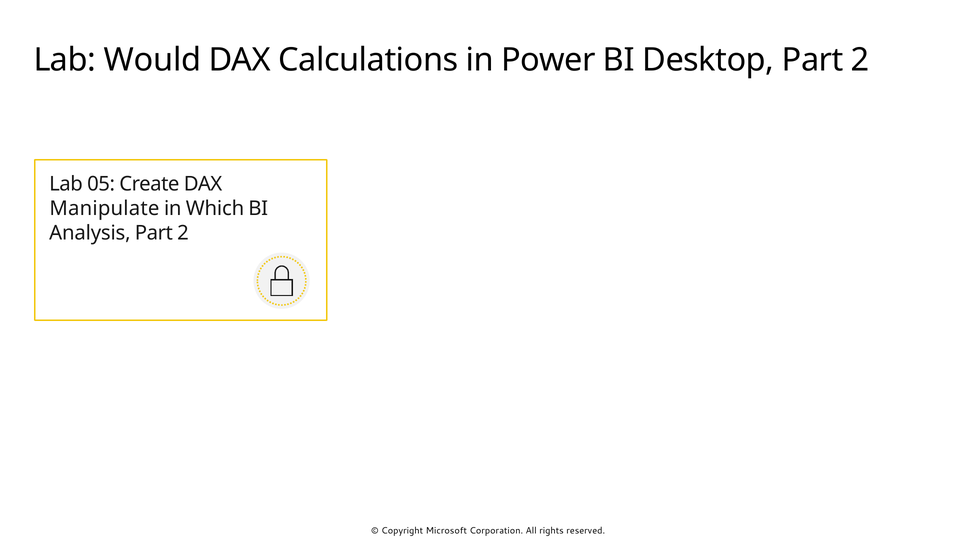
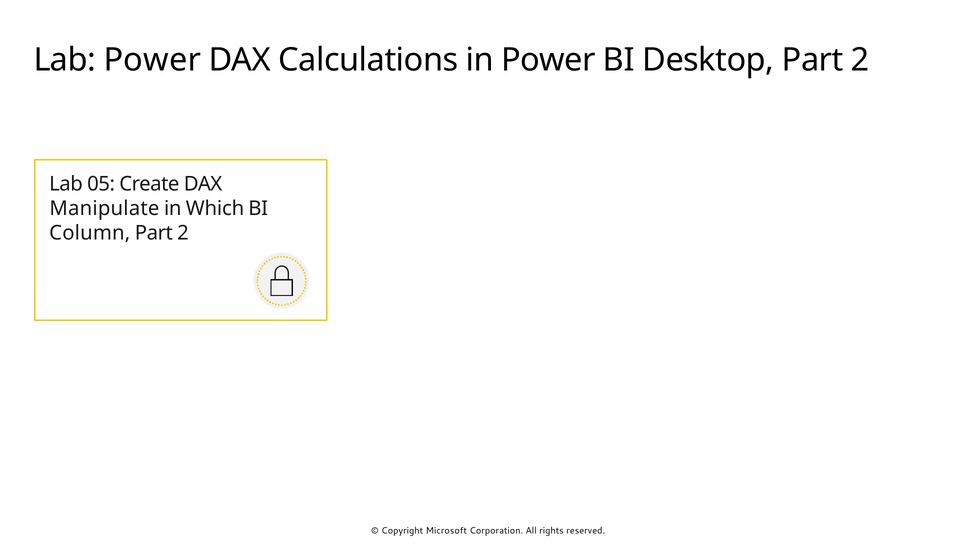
Lab Would: Would -> Power
Analysis: Analysis -> Column
